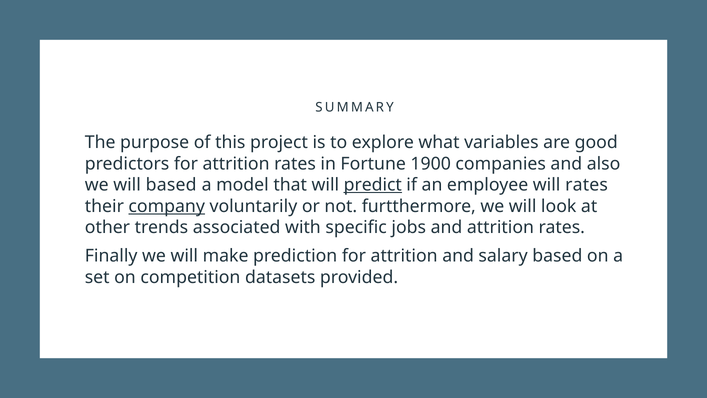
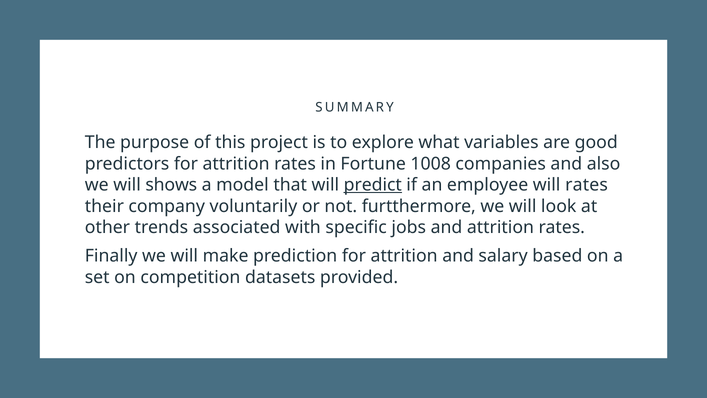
1900: 1900 -> 1008
will based: based -> shows
company underline: present -> none
